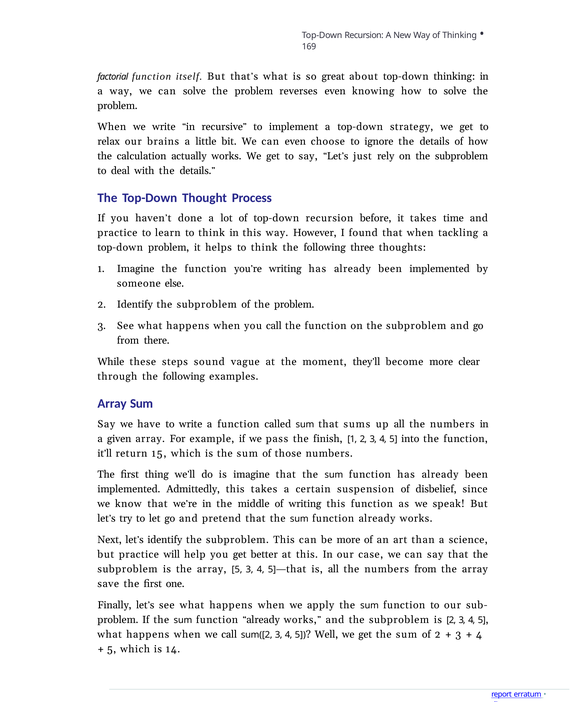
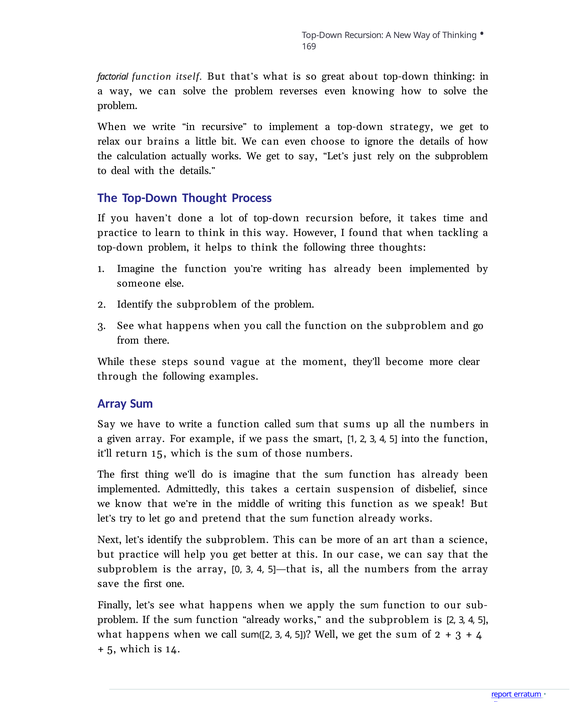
finish: finish -> smart
array 5: 5 -> 0
